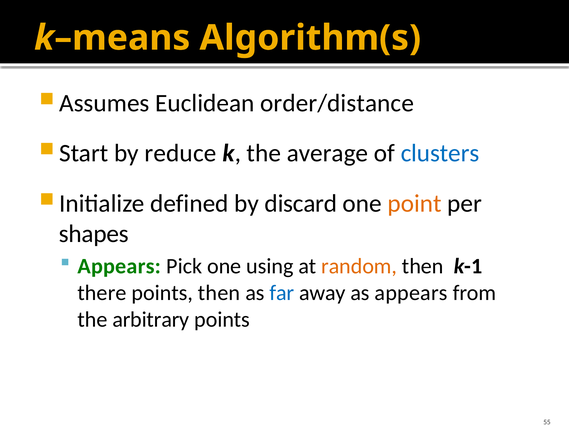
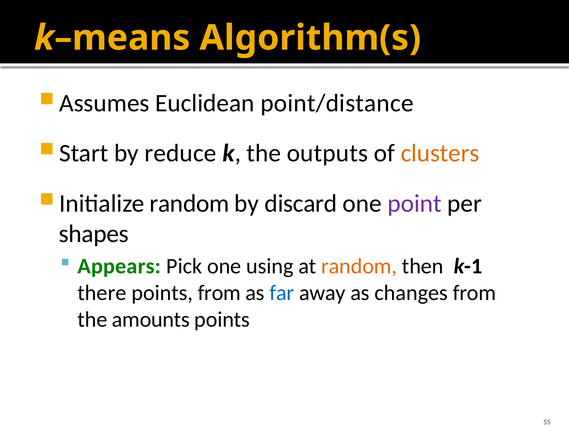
order/distance: order/distance -> point/distance
average: average -> outputs
clusters colour: blue -> orange
defined at (189, 204): defined -> random
point colour: orange -> purple
points then: then -> from
as appears: appears -> changes
arbitrary: arbitrary -> amounts
